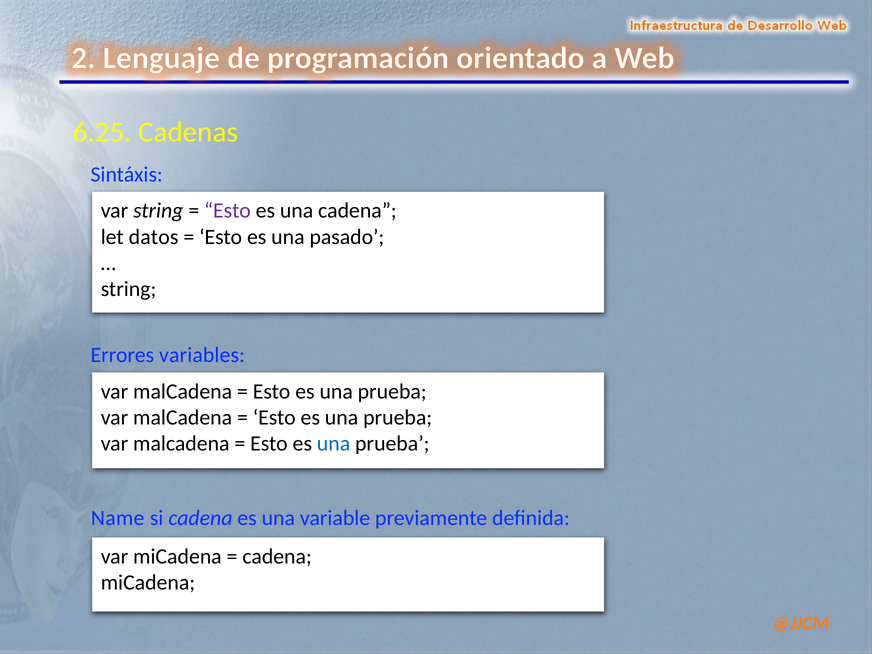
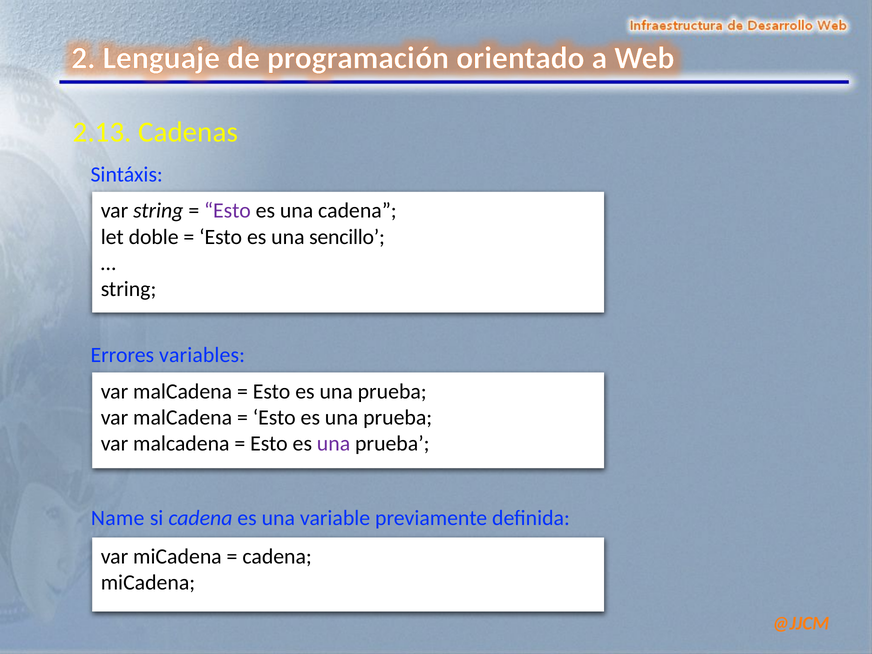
6.25: 6.25 -> 2.13
datos: datos -> doble
pasado: pasado -> sencillo
una at (334, 444) colour: blue -> purple
